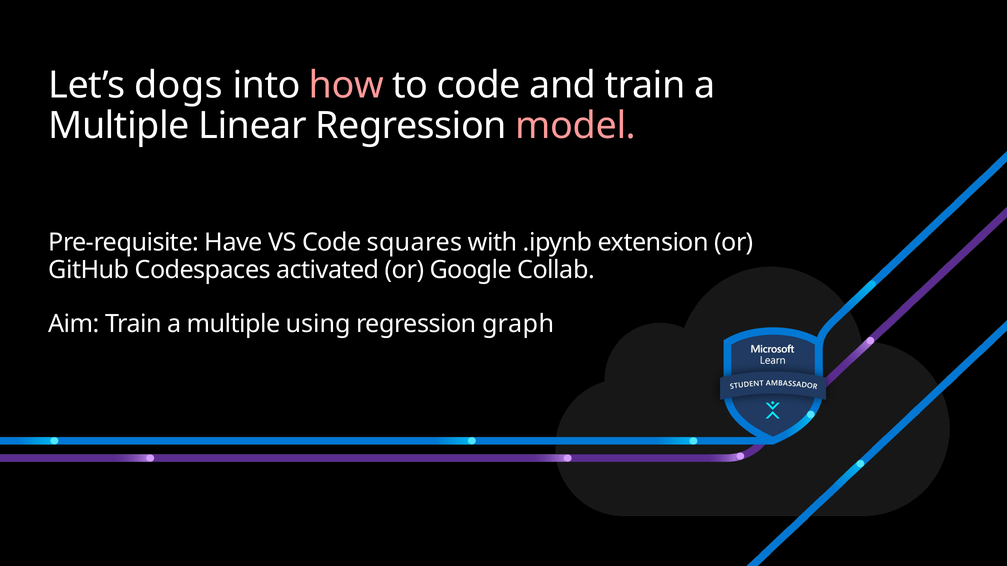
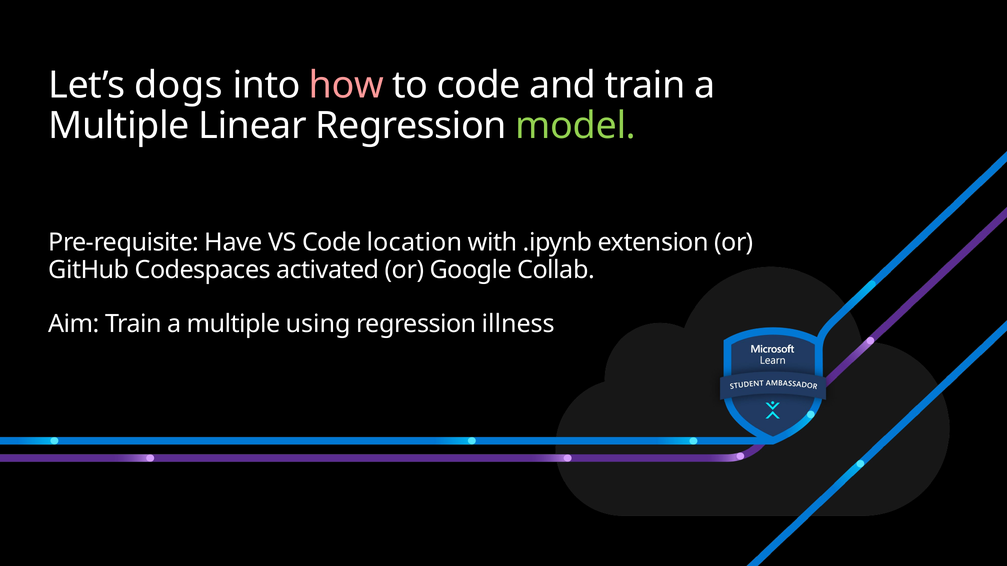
model colour: pink -> light green
squares: squares -> location
graph: graph -> illness
